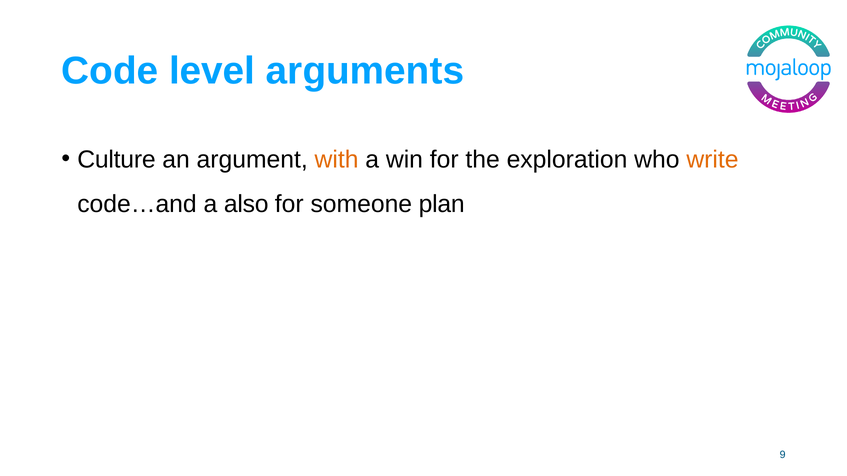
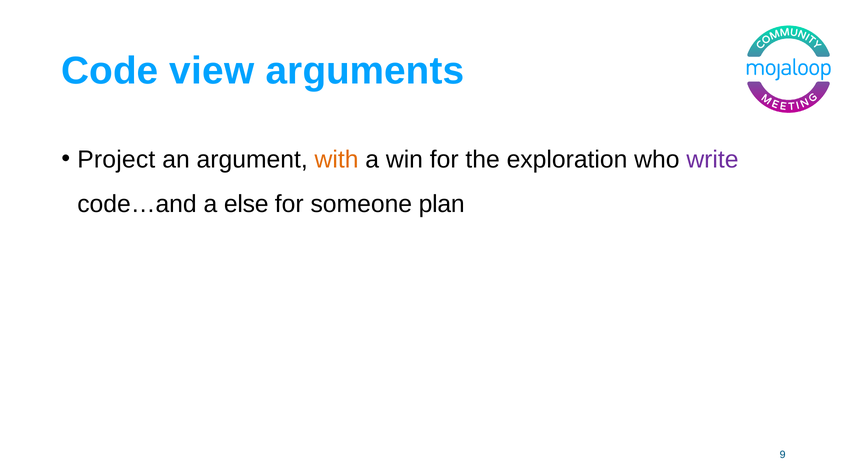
level: level -> view
Culture: Culture -> Project
write colour: orange -> purple
also: also -> else
